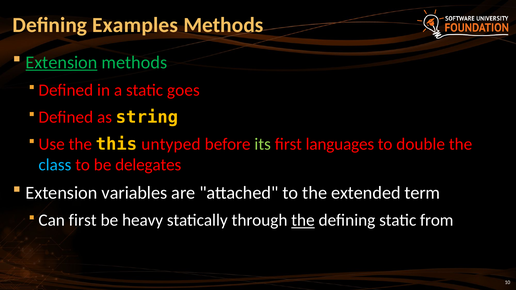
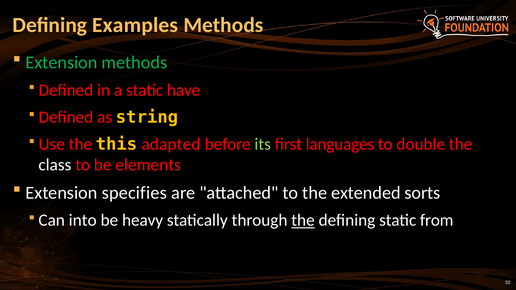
Extension at (62, 63) underline: present -> none
goes: goes -> have
untyped: untyped -> adapted
class colour: light blue -> white
delegates: delegates -> elements
variables: variables -> specifies
term: term -> sorts
Can first: first -> into
